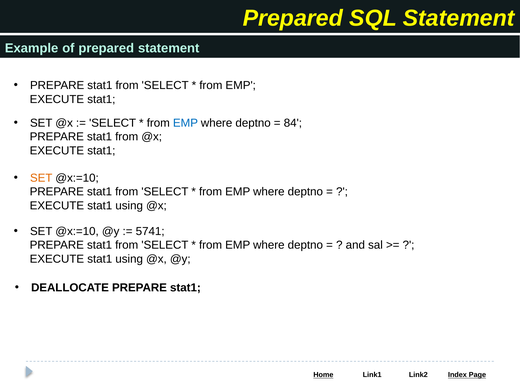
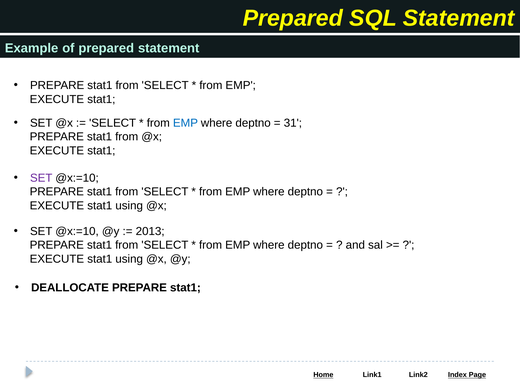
84: 84 -> 31
SET at (41, 178) colour: orange -> purple
5741: 5741 -> 2013
